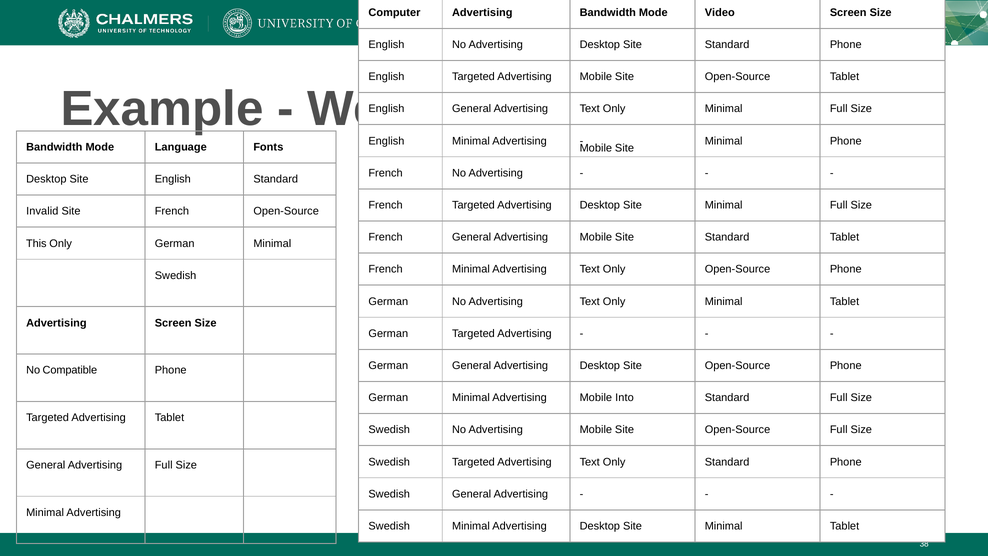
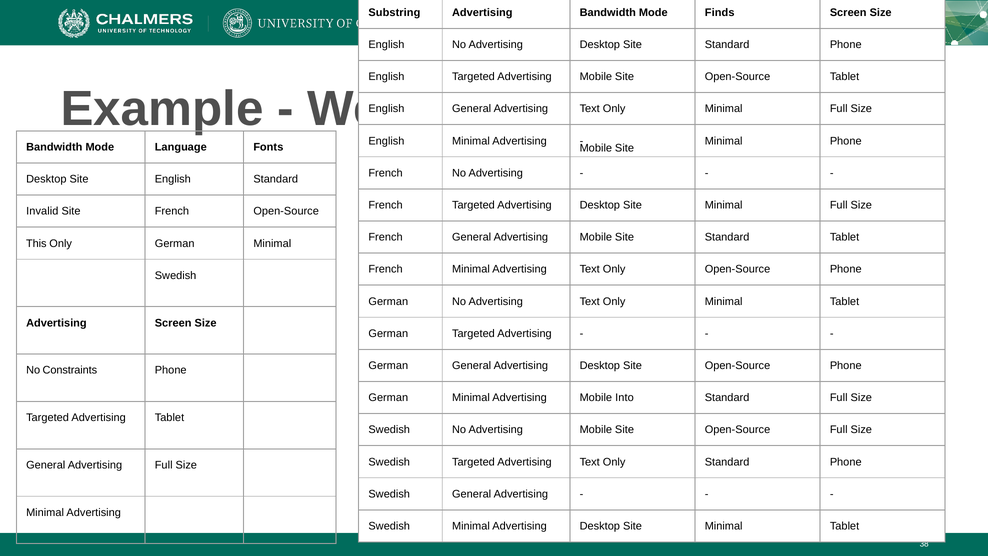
Computer: Computer -> Substring
Video: Video -> Finds
Compatible: Compatible -> Constraints
